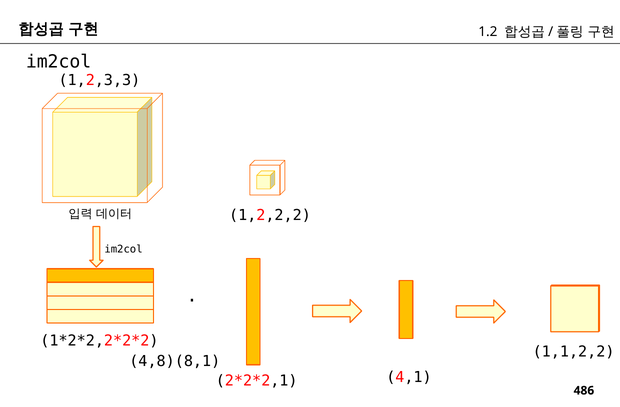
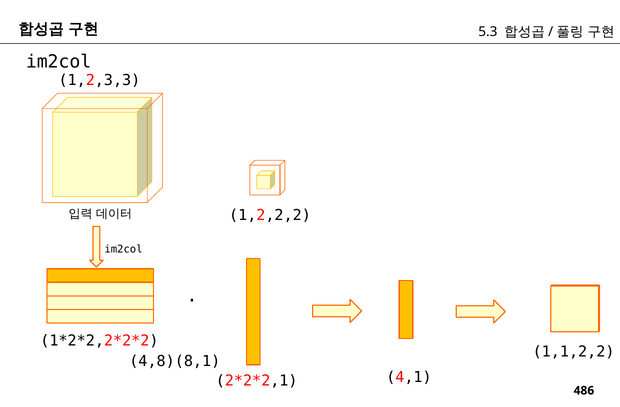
1.2: 1.2 -> 5.3
